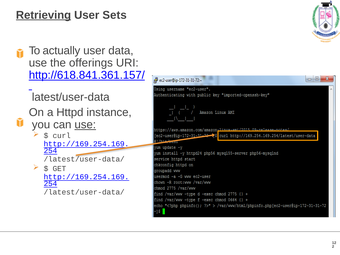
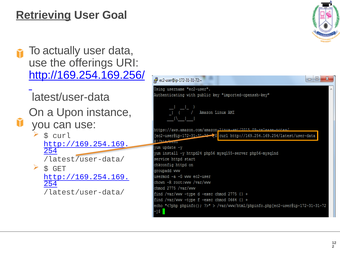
Sets: Sets -> Goal
http://618.841.361.157/: http://618.841.361.157/ -> http://169.254.169.256/
Httpd: Httpd -> Upon
use at (85, 125) underline: present -> none
